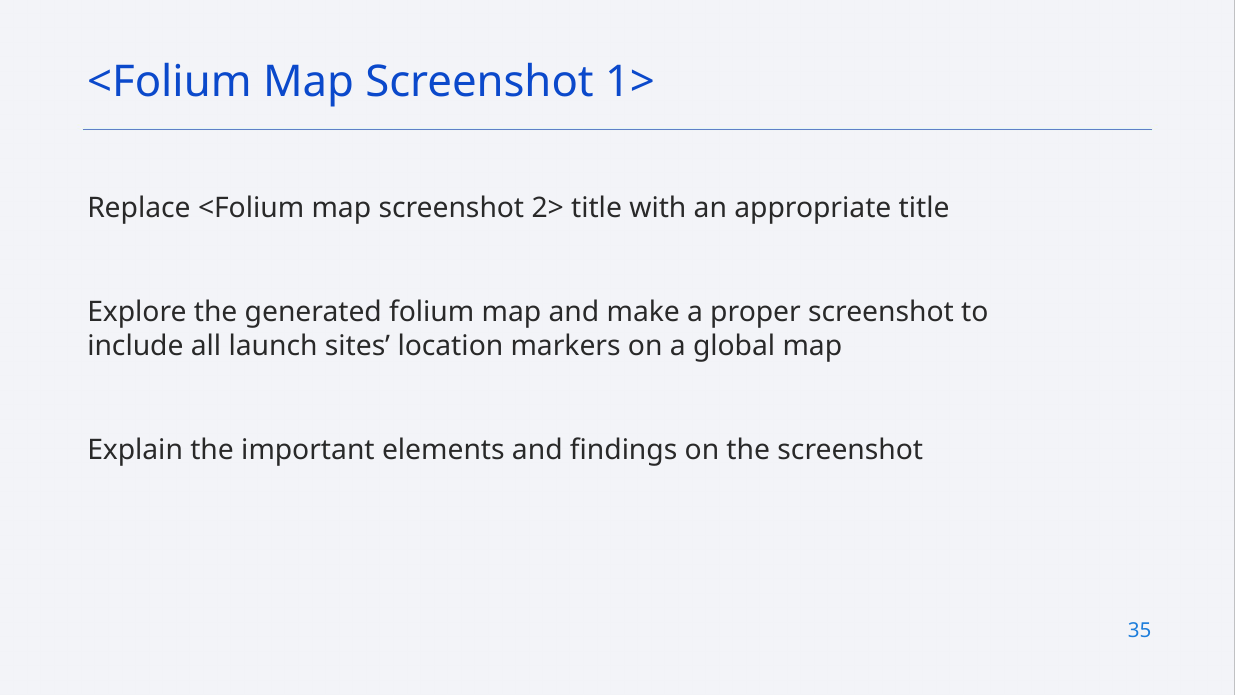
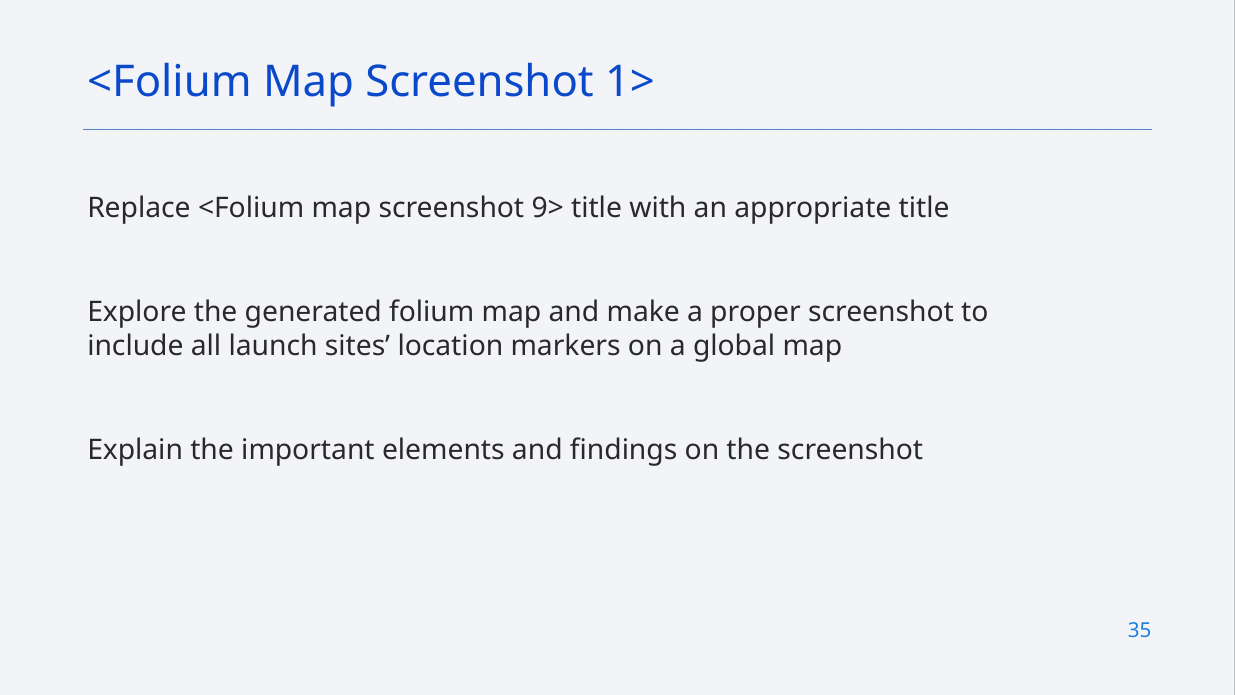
2>: 2> -> 9>
